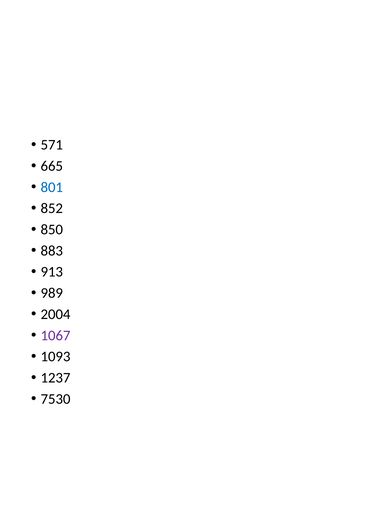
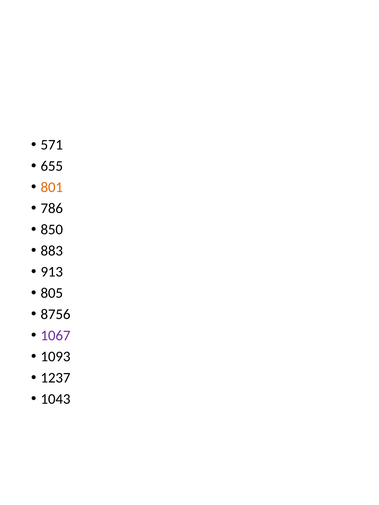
665: 665 -> 655
801 colour: blue -> orange
852: 852 -> 786
989: 989 -> 805
2004: 2004 -> 8756
7530: 7530 -> 1043
